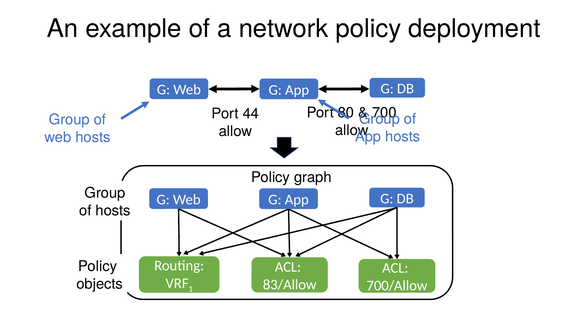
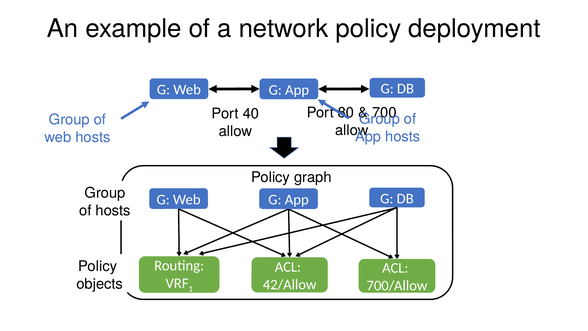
44: 44 -> 40
83/Allow: 83/Allow -> 42/Allow
